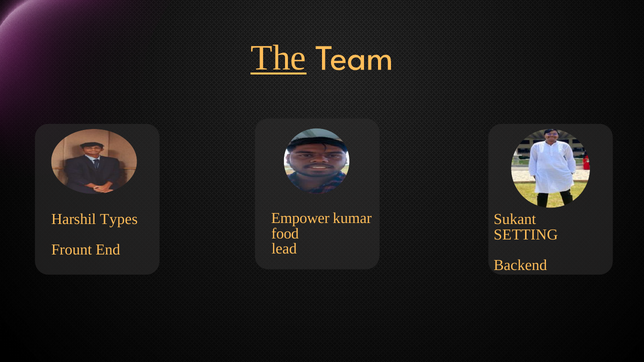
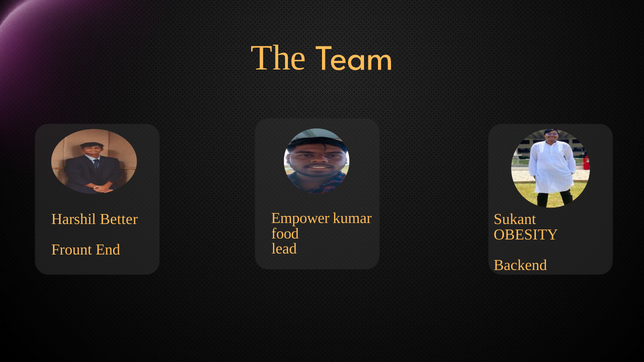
The underline: present -> none
Types: Types -> Better
SETTING: SETTING -> OBESITY
